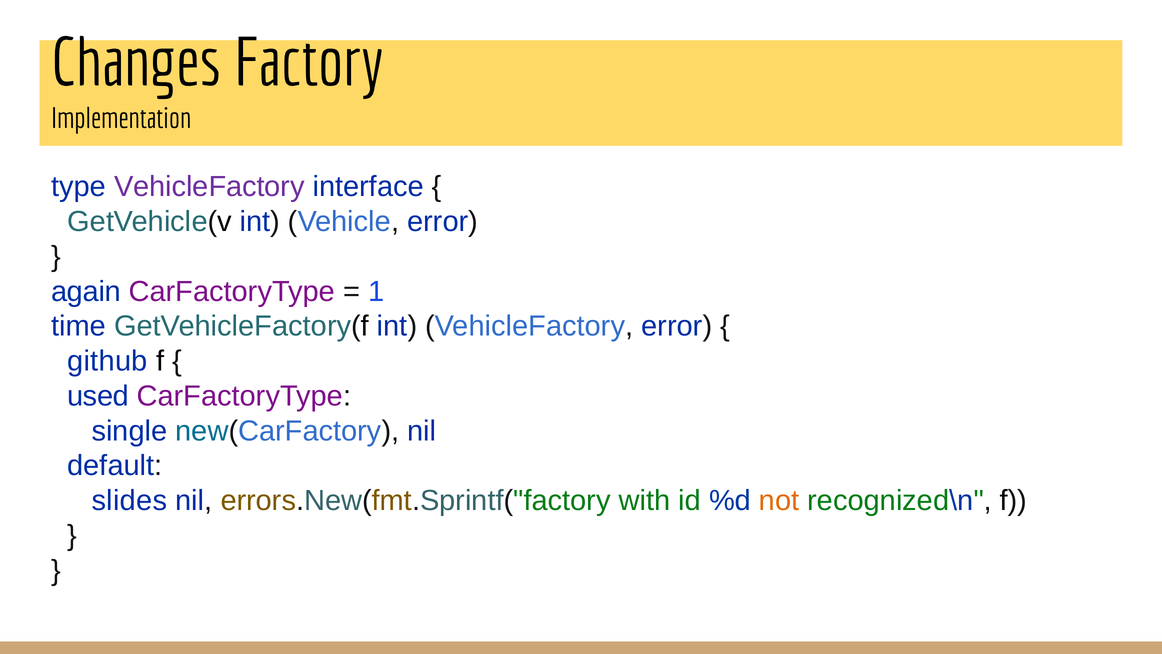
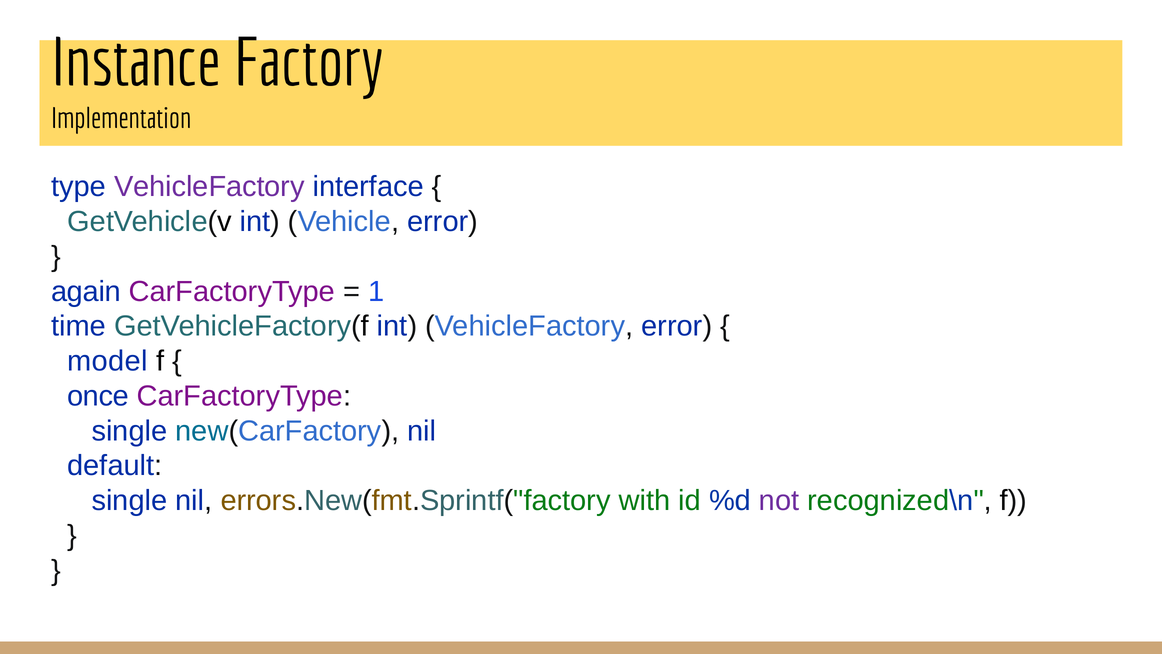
Changes: Changes -> Instance
github: github -> model
used: used -> once
slides at (129, 501): slides -> single
not colour: orange -> purple
